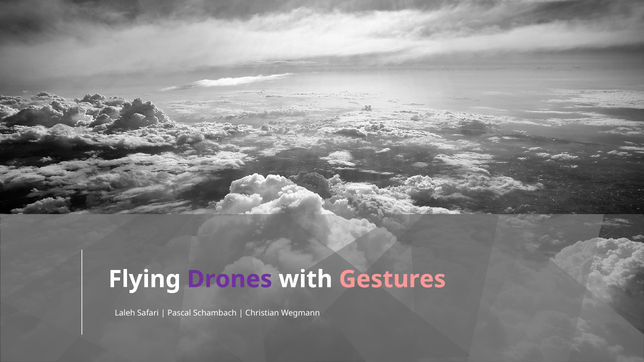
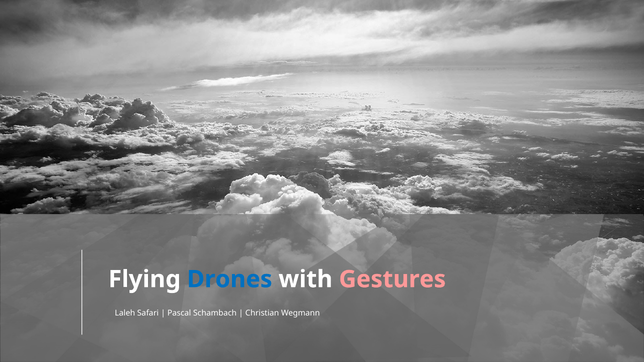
Drones colour: purple -> blue
